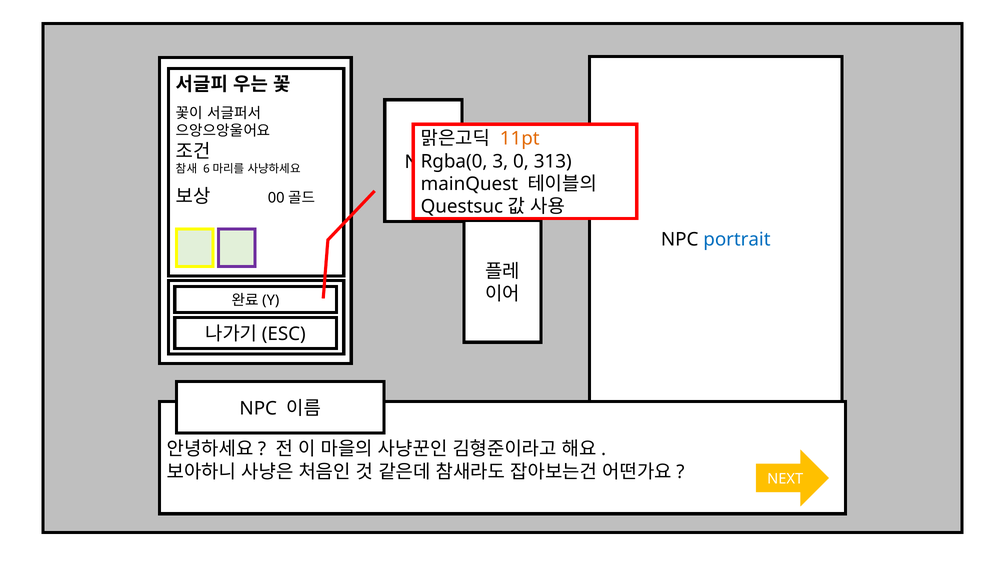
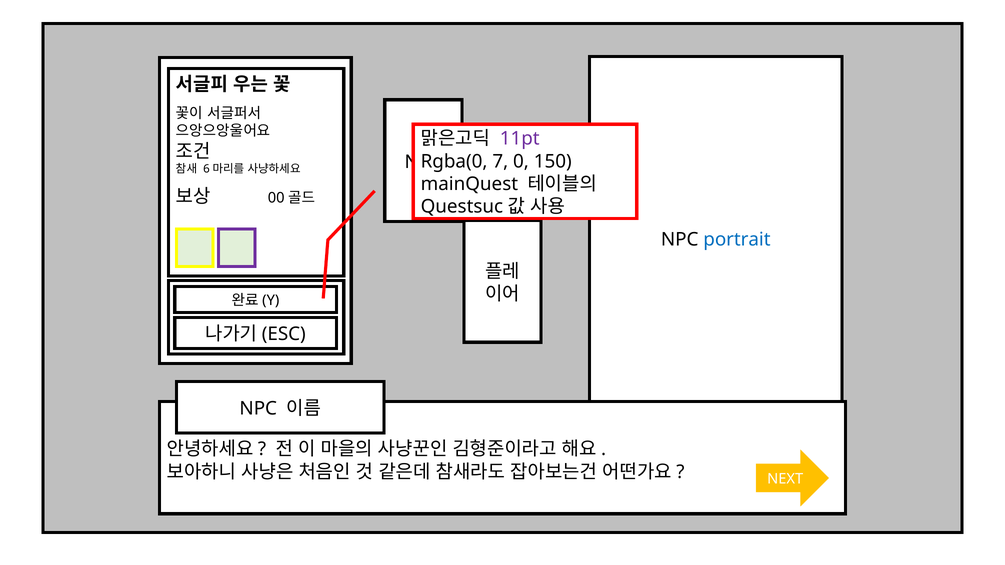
11pt colour: orange -> purple
3: 3 -> 7
313: 313 -> 150
